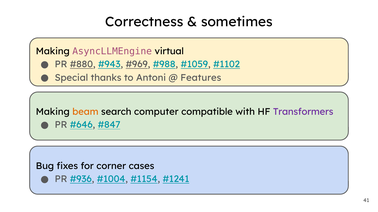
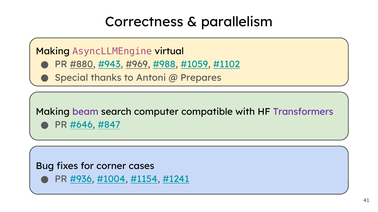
sometimes: sometimes -> parallelism
Features: Features -> Prepares
beam colour: orange -> purple
